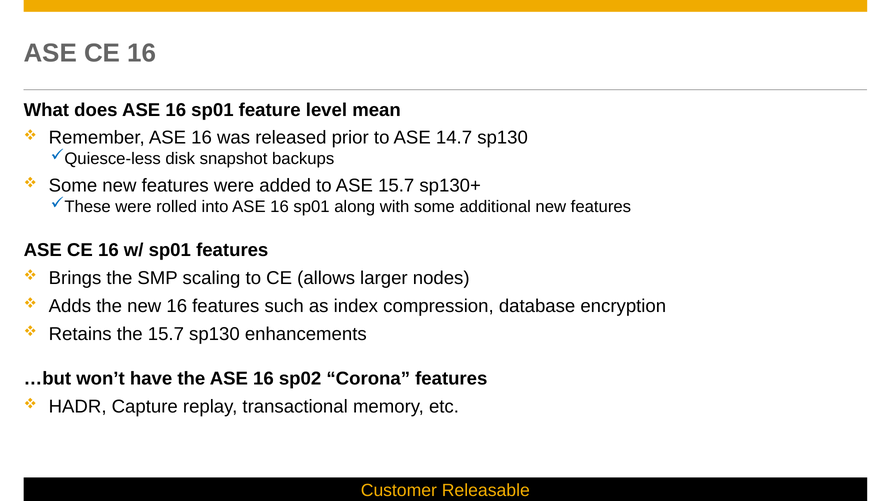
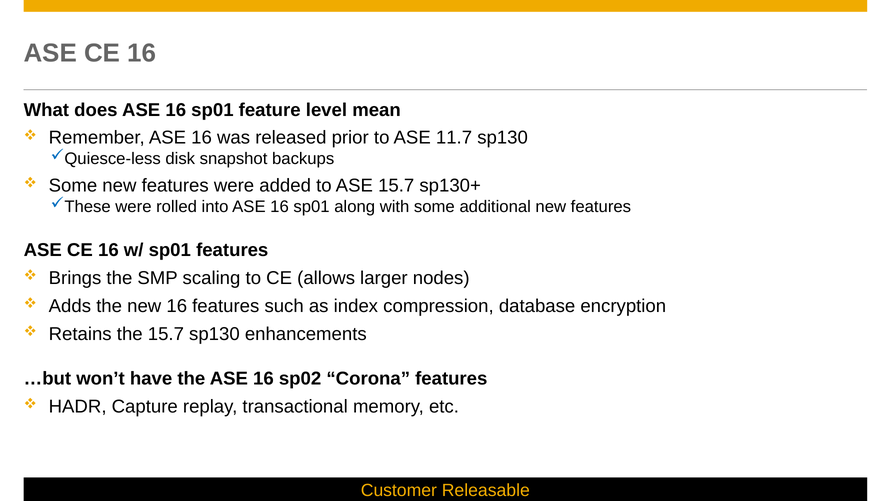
14.7: 14.7 -> 11.7
